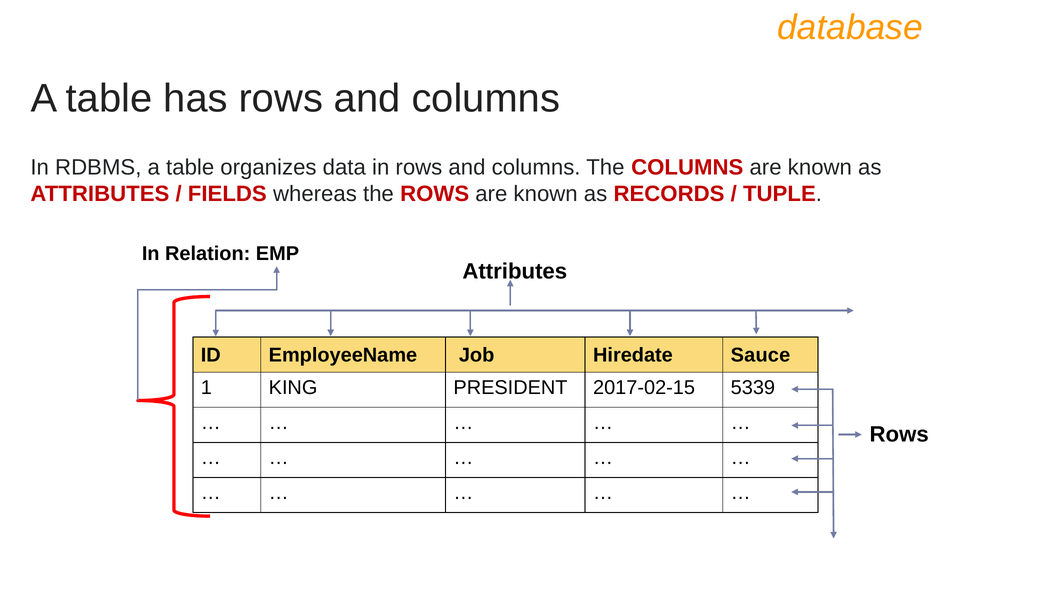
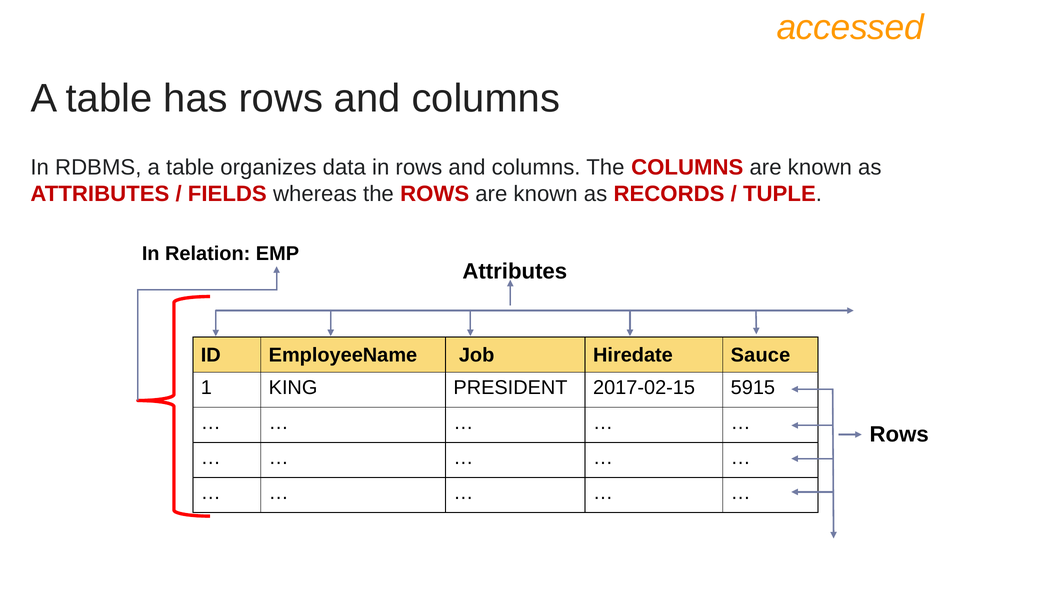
database: database -> accessed
5339: 5339 -> 5915
